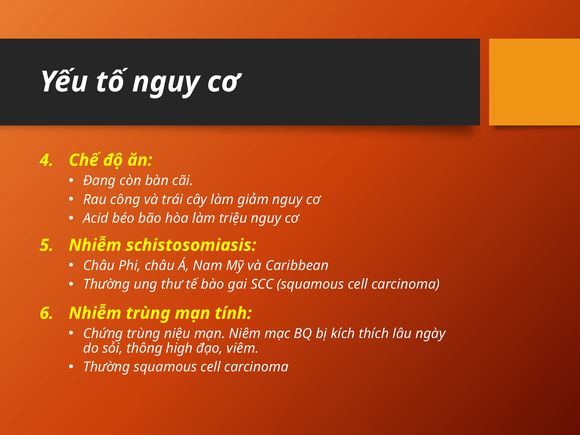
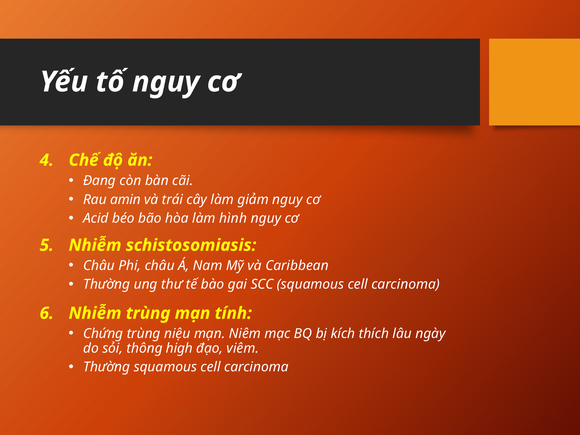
công: công -> amin
triệu: triệu -> hình
